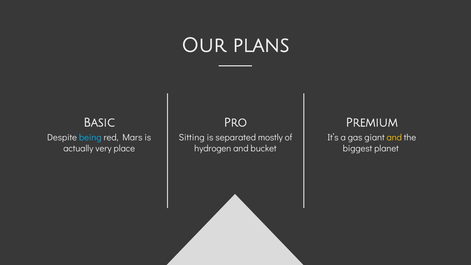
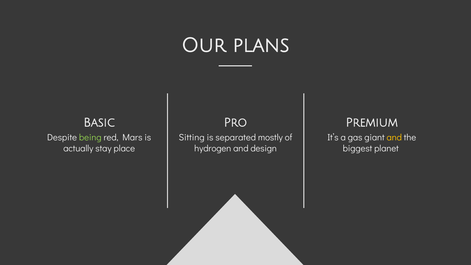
being colour: light blue -> light green
very: very -> stay
bucket: bucket -> design
